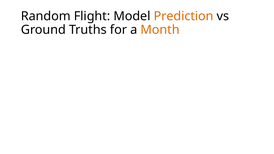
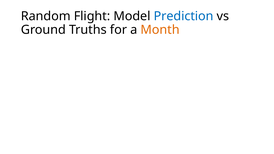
Prediction colour: orange -> blue
